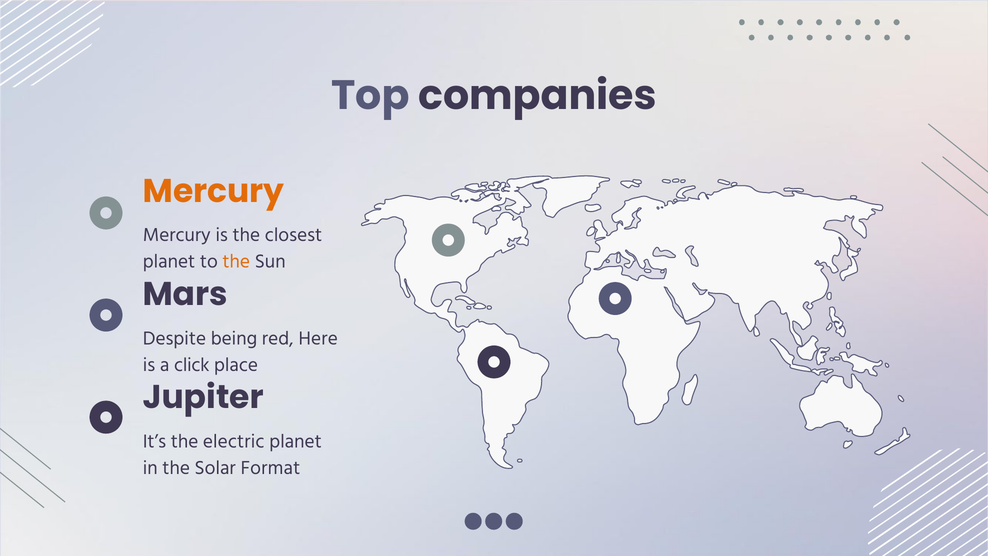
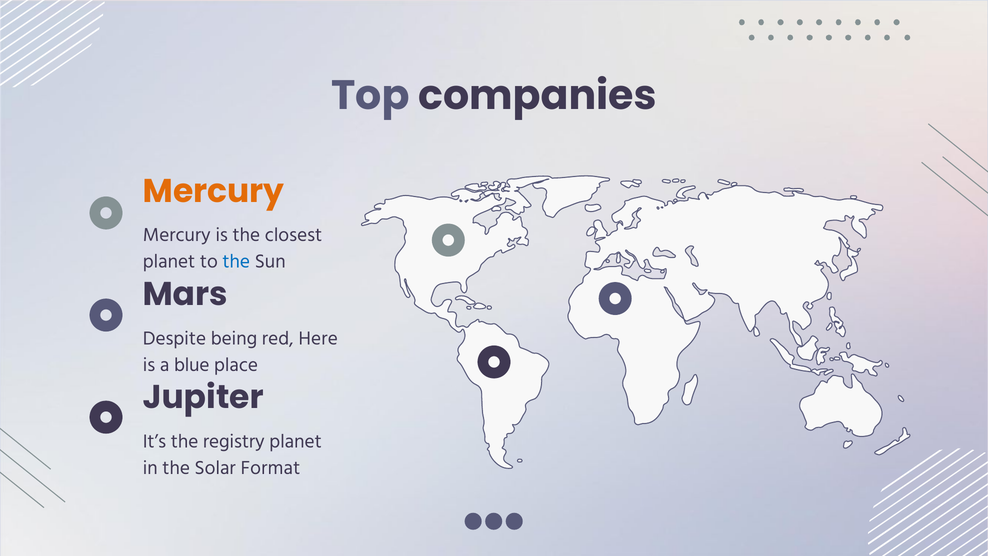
the at (236, 261) colour: orange -> blue
click: click -> blue
electric: electric -> registry
